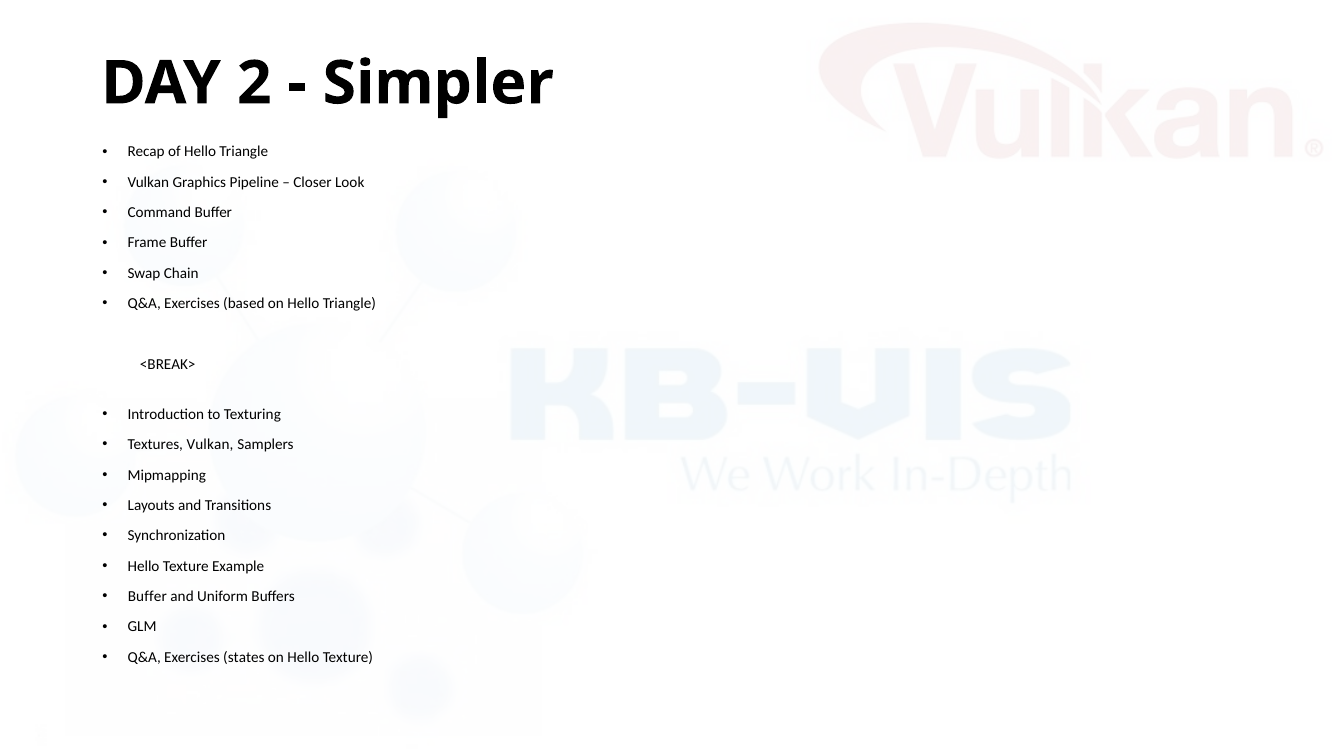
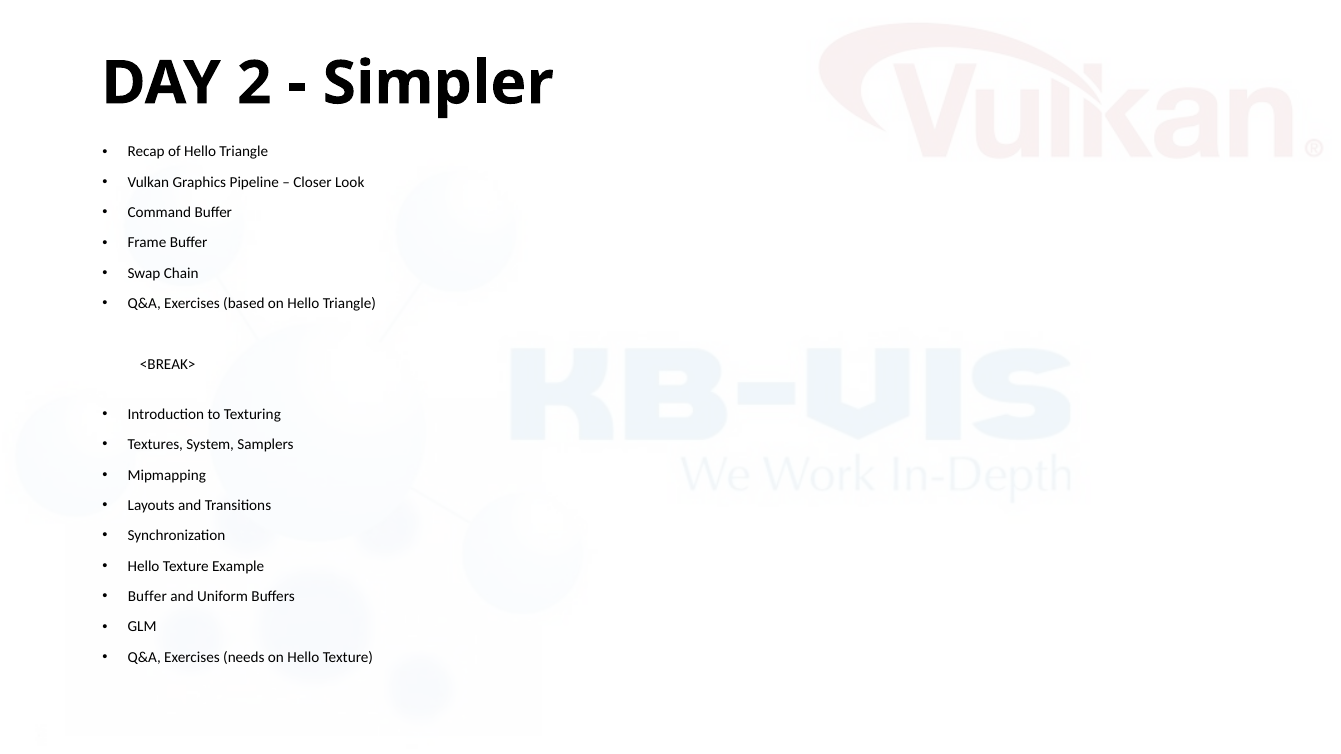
Textures Vulkan: Vulkan -> System
states: states -> needs
